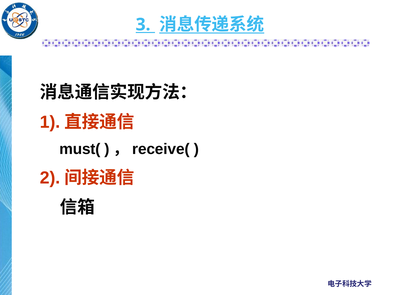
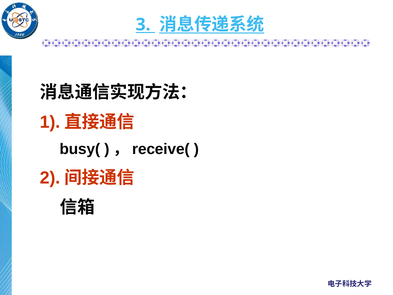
must(: must( -> busy(
